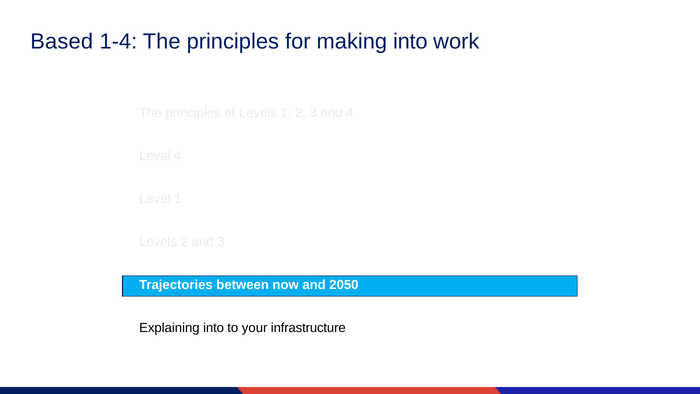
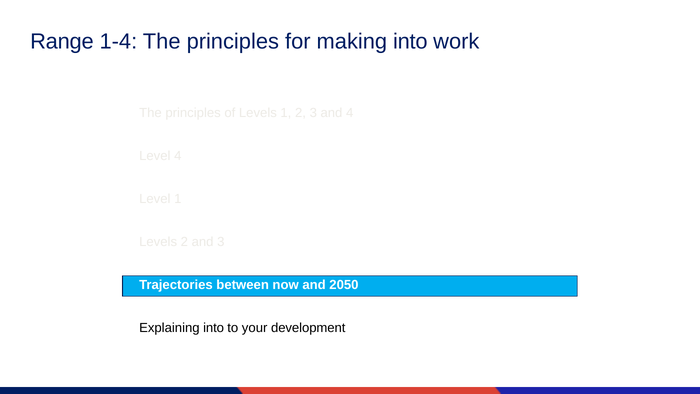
Based: Based -> Range
infrastructure: infrastructure -> development
